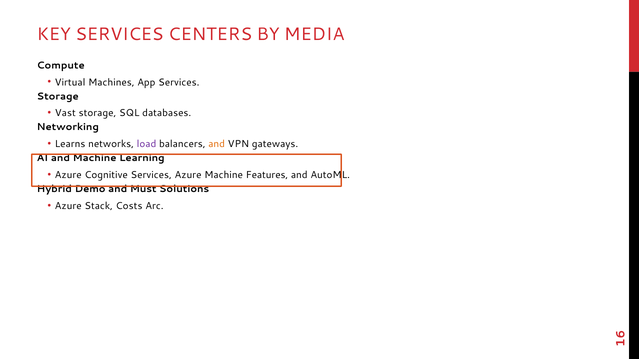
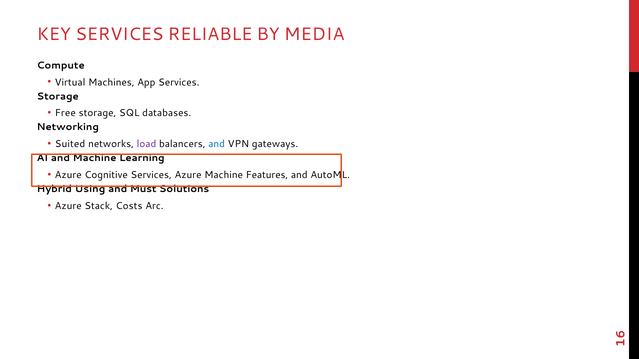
CENTERS: CENTERS -> RELIABLE
Vast: Vast -> Free
Learns: Learns -> Suited
and at (217, 144) colour: orange -> blue
Demo: Demo -> Using
